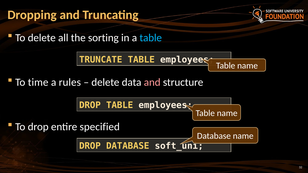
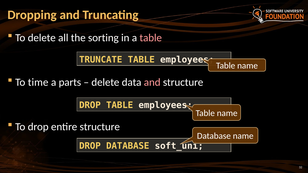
table at (151, 38) colour: light blue -> pink
rules: rules -> parts
entire specified: specified -> structure
